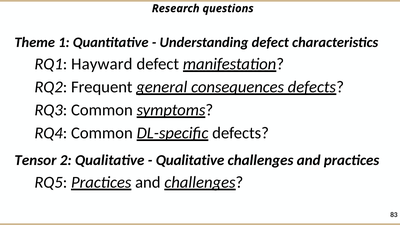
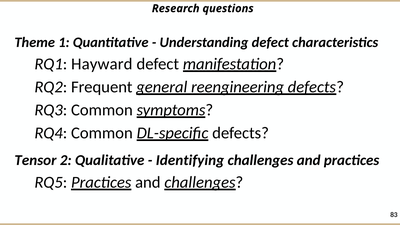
consequences: consequences -> reengineering
Qualitative at (190, 160): Qualitative -> Identifying
